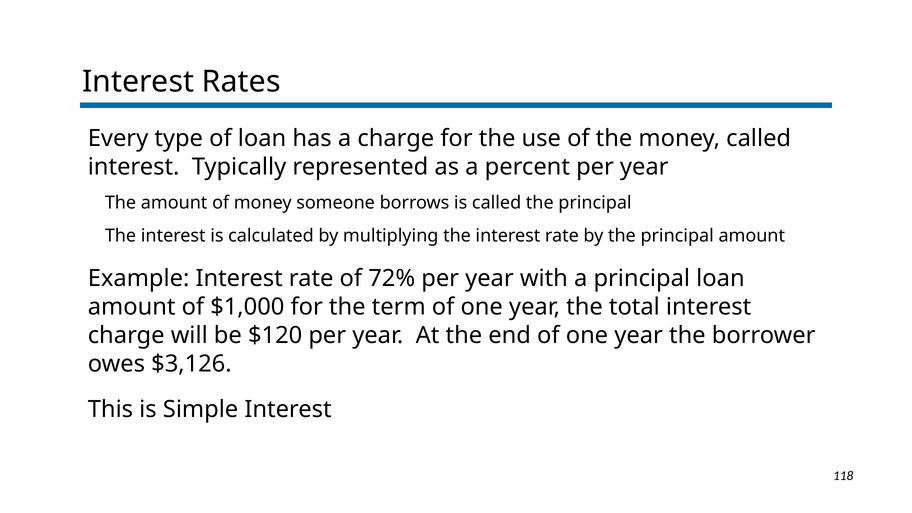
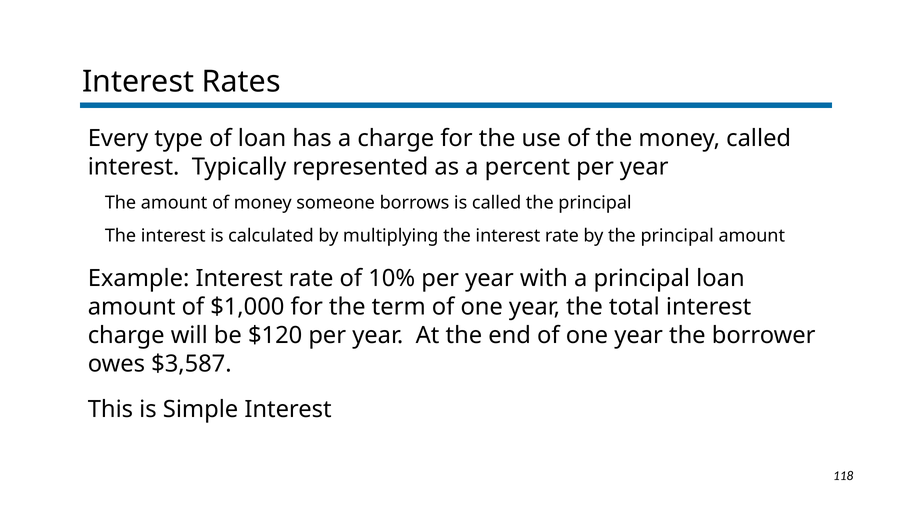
72%: 72% -> 10%
$3,126: $3,126 -> $3,587
